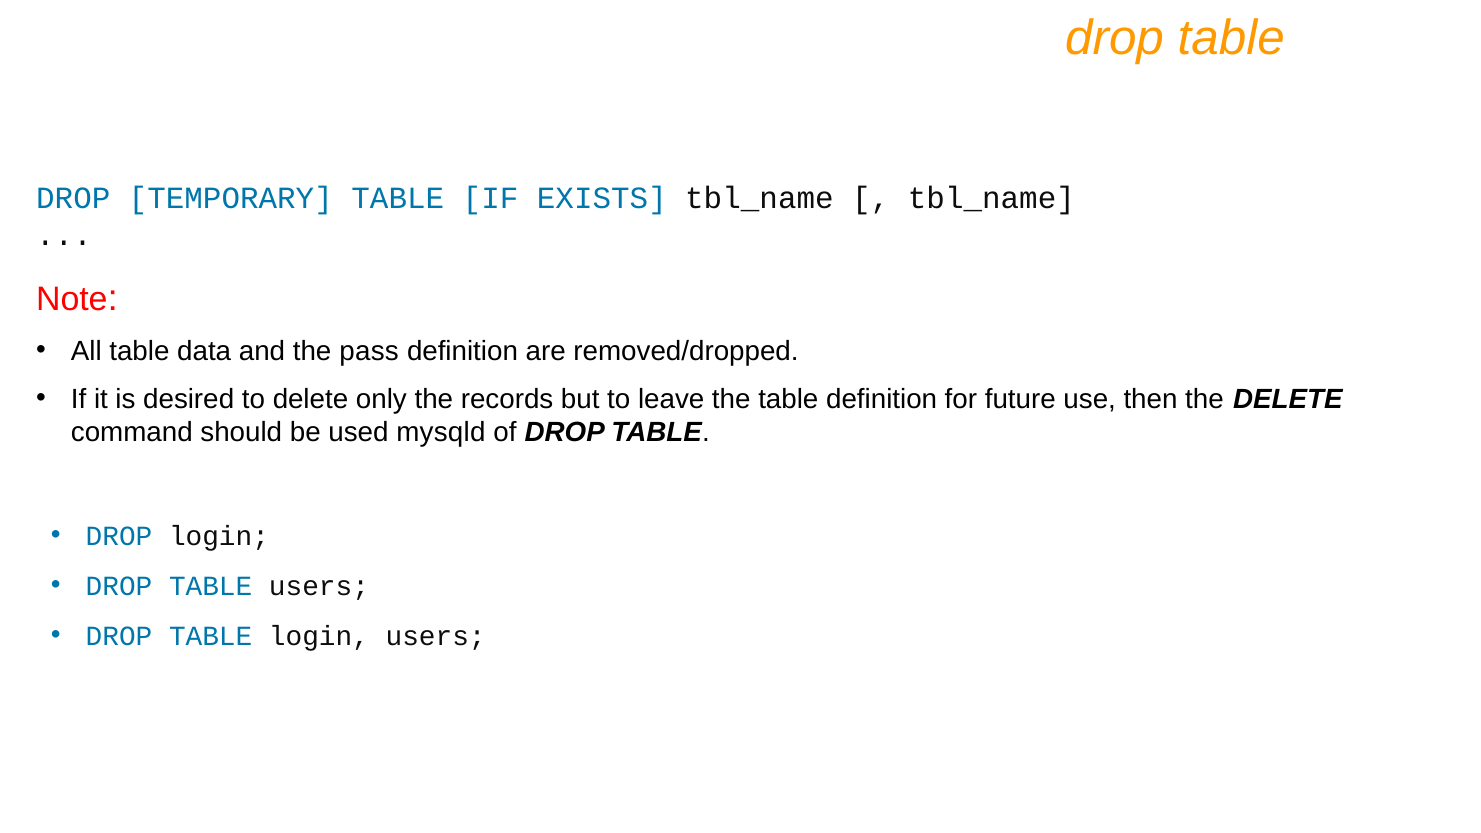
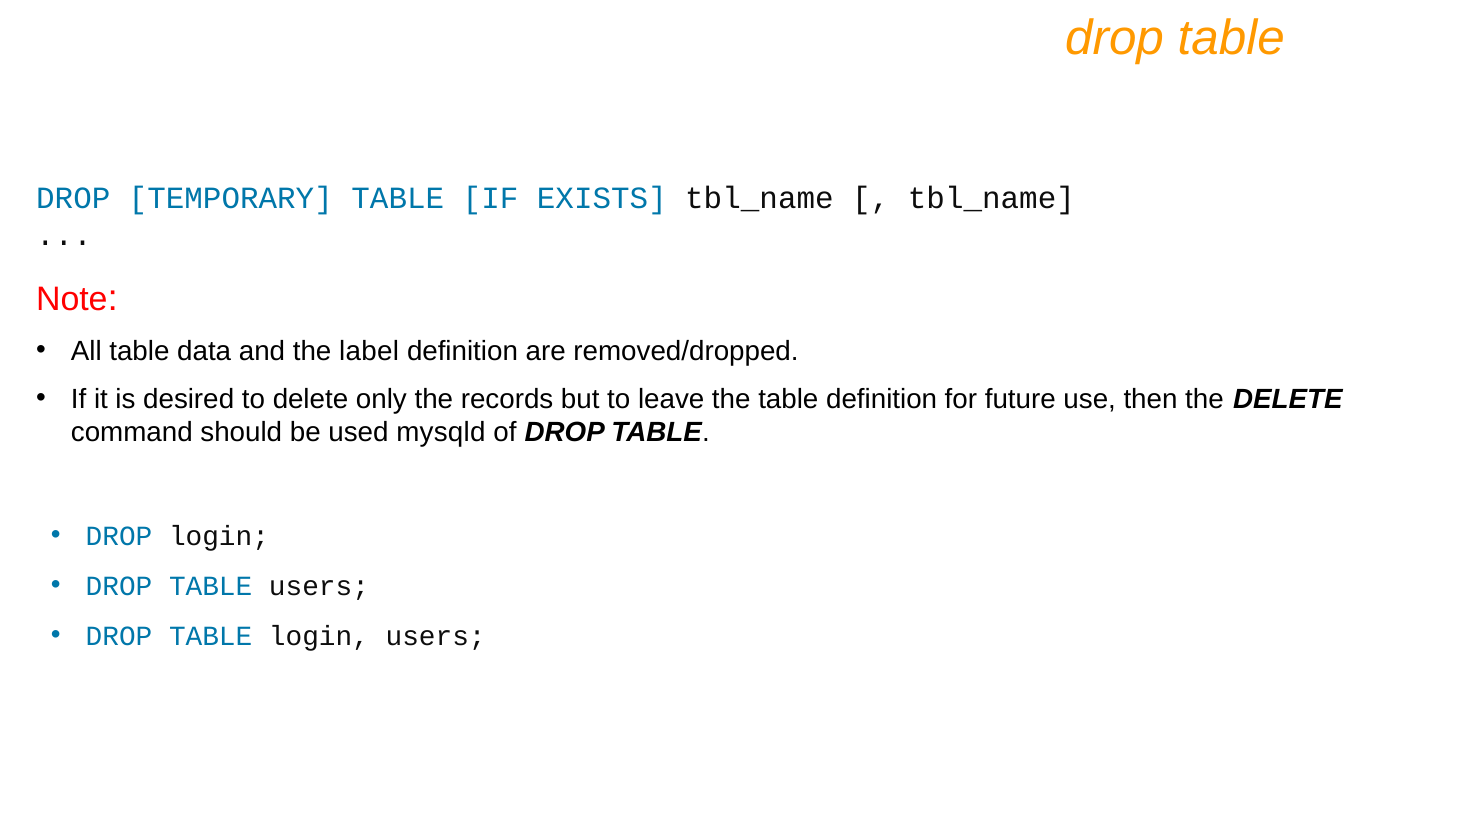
pass: pass -> label
